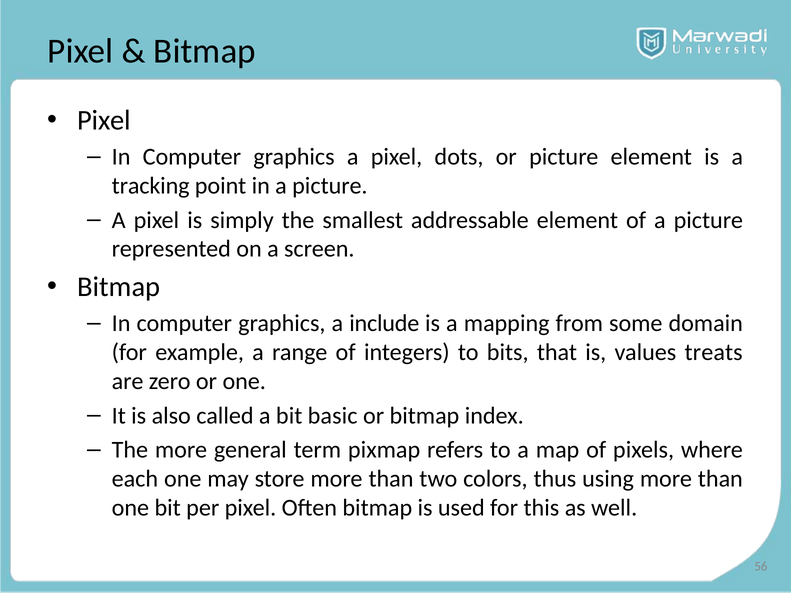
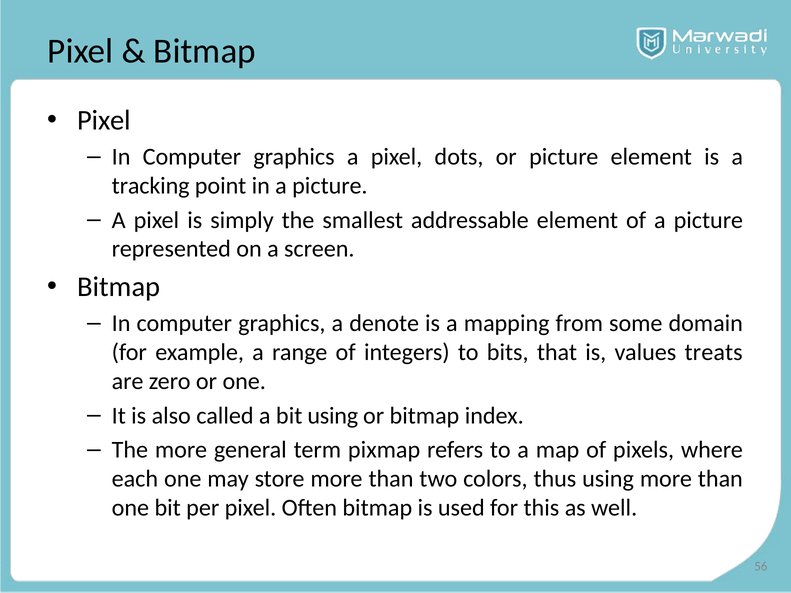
include: include -> denote
bit basic: basic -> using
